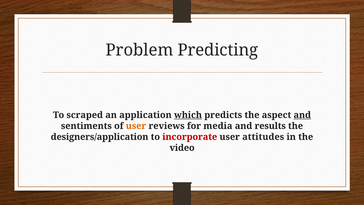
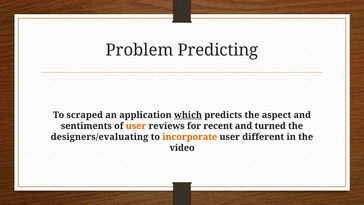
and at (302, 115) underline: present -> none
media: media -> recent
results: results -> turned
designers/application: designers/application -> designers/evaluating
incorporate colour: red -> orange
attitudes: attitudes -> different
